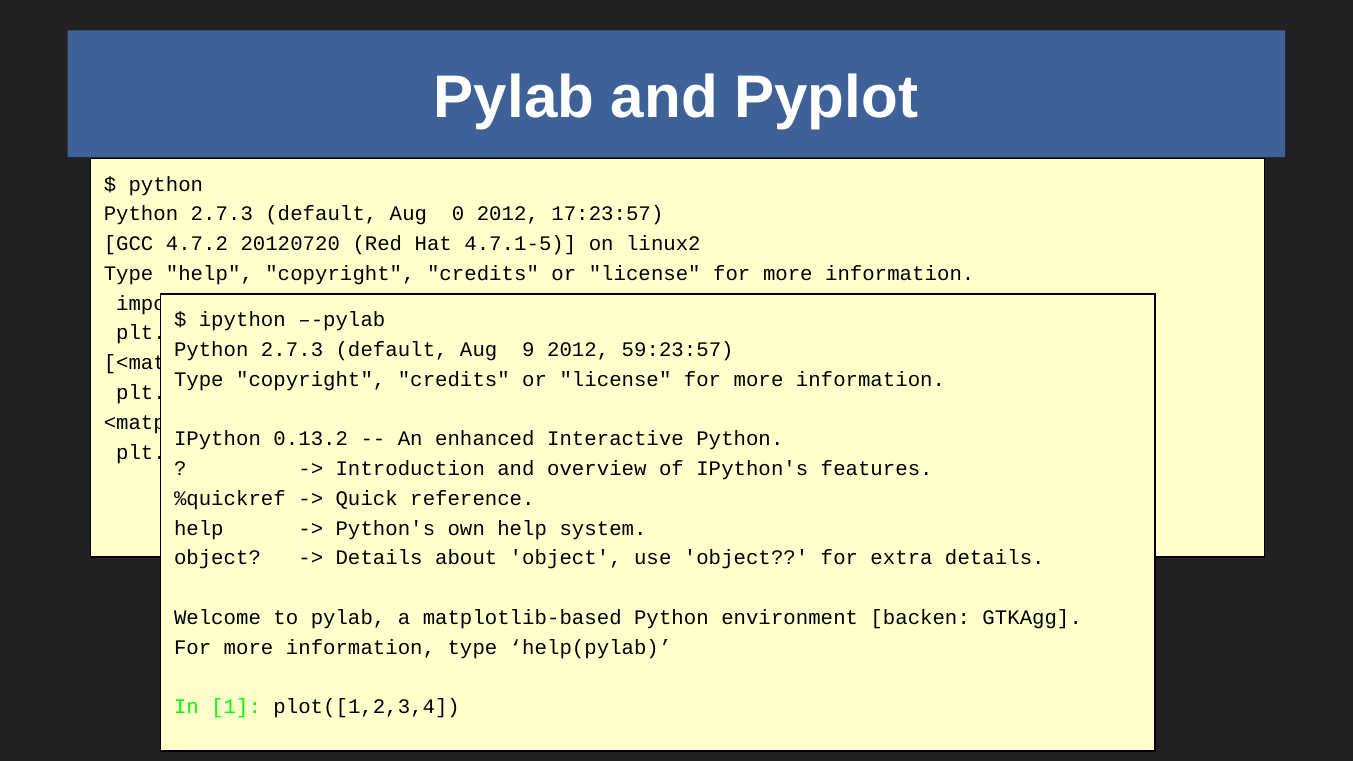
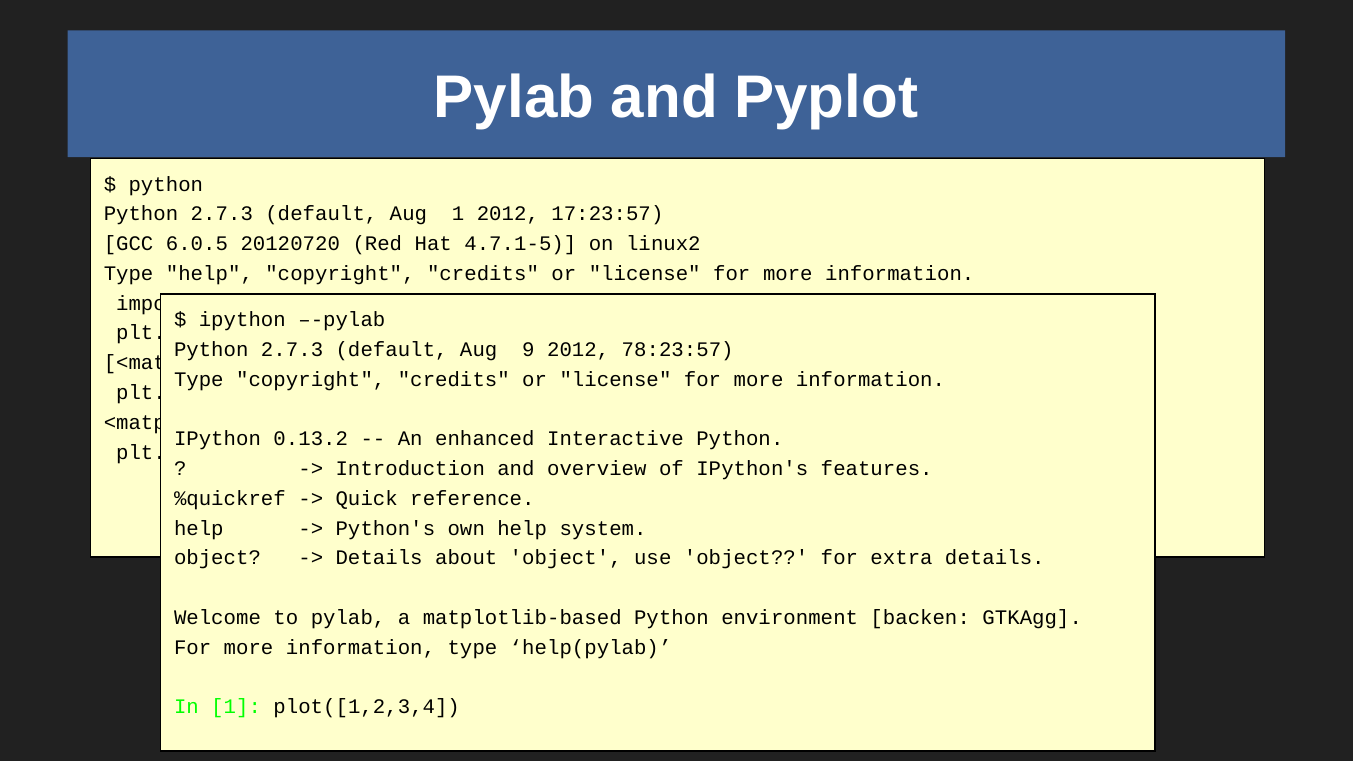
Aug 0: 0 -> 1
4.7.2: 4.7.2 -> 6.0.5
59:23:57: 59:23:57 -> 78:23:57
